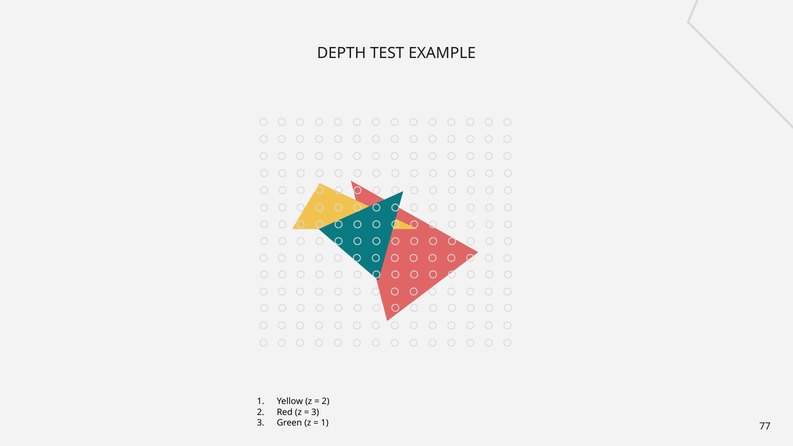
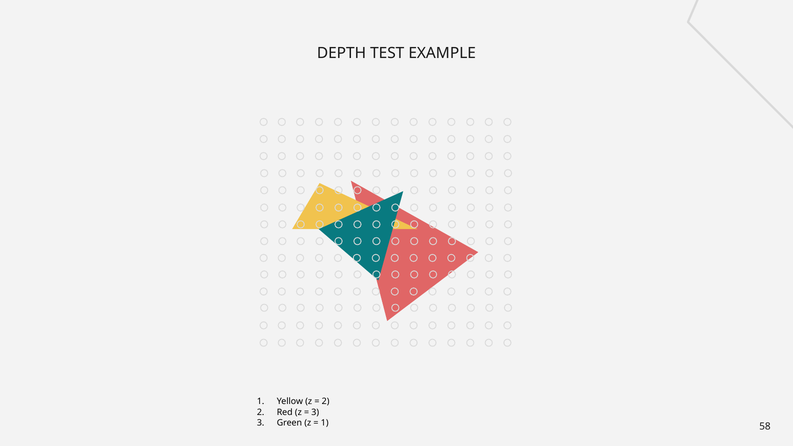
77: 77 -> 58
